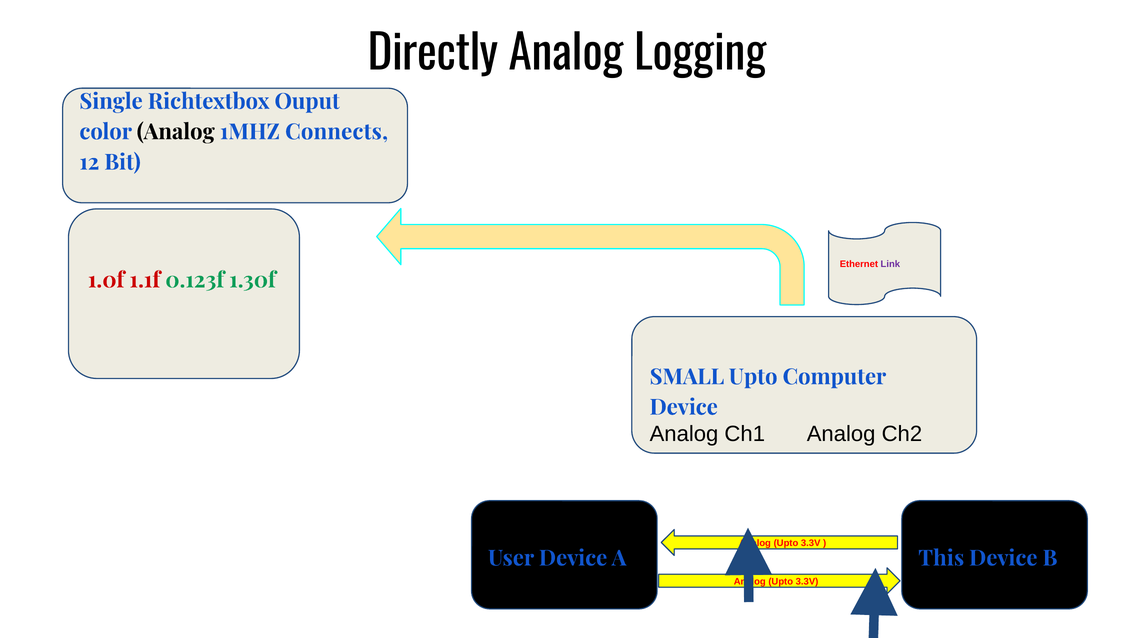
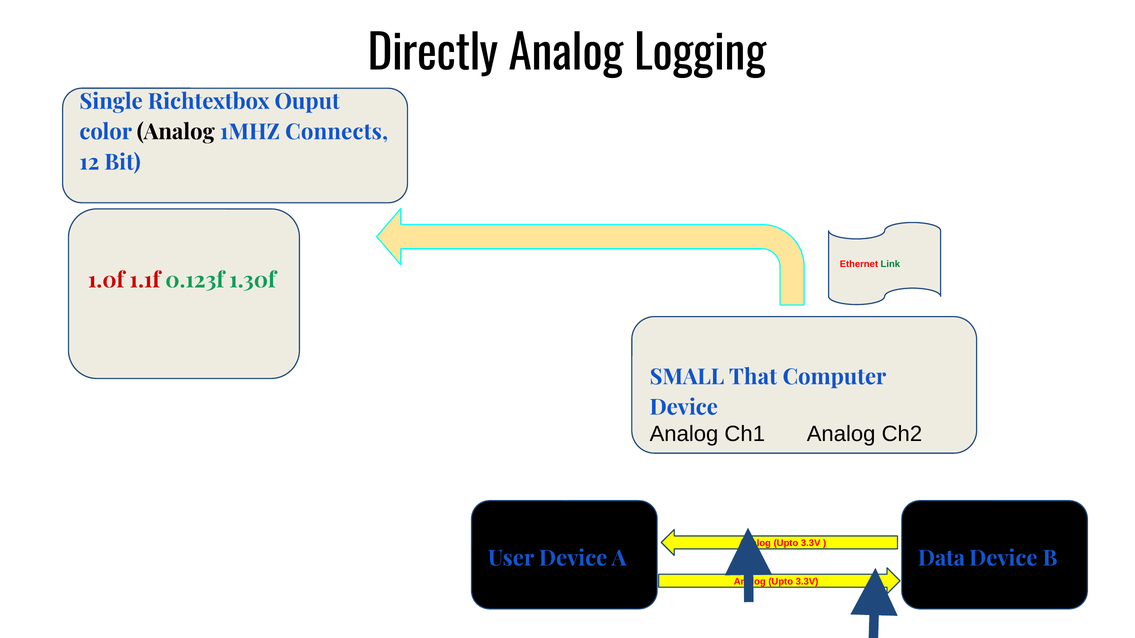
Link colour: purple -> green
SMALL Upto: Upto -> That
This: This -> Data
